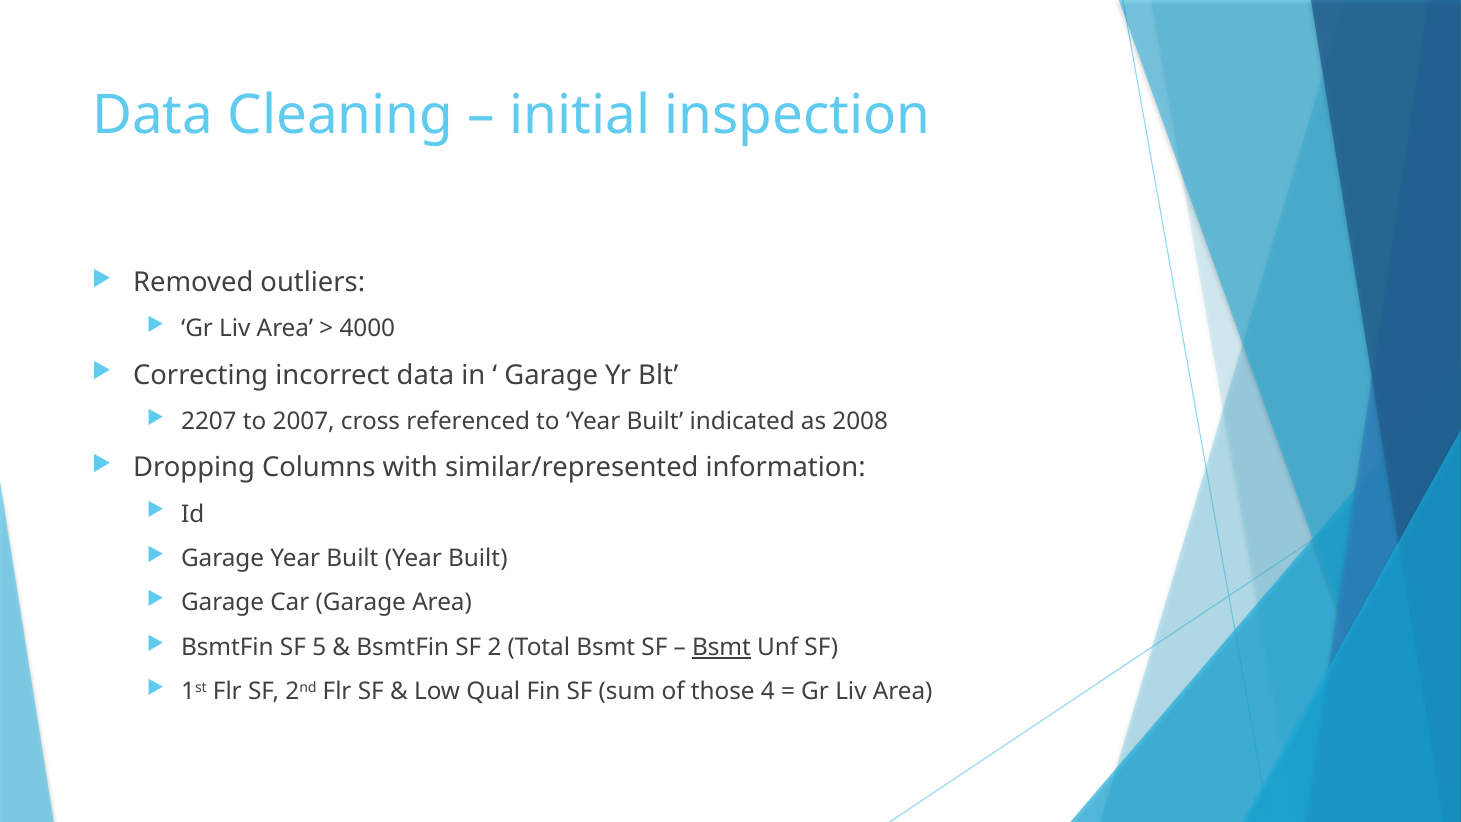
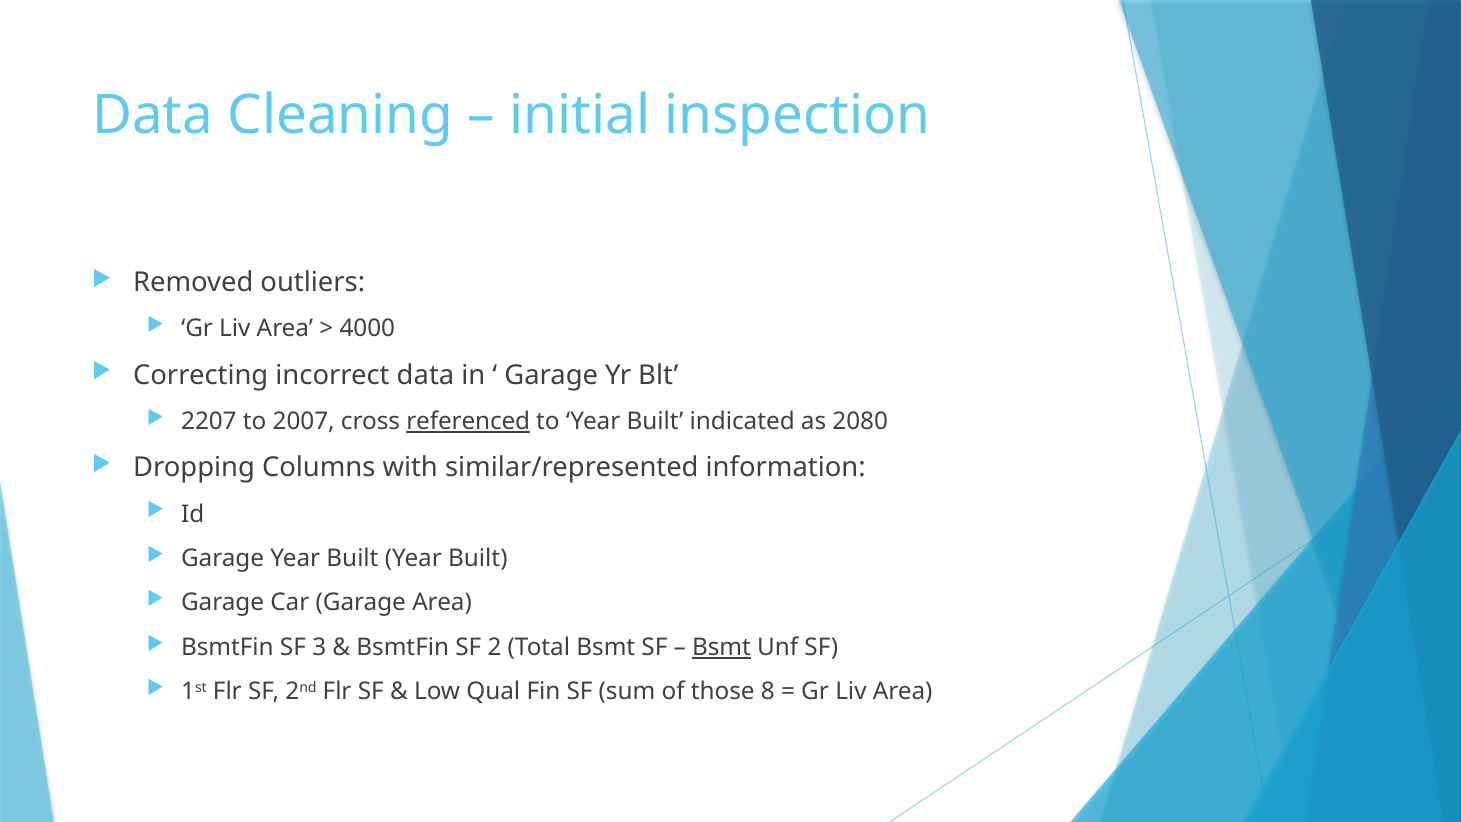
referenced underline: none -> present
2008: 2008 -> 2080
5: 5 -> 3
4: 4 -> 8
